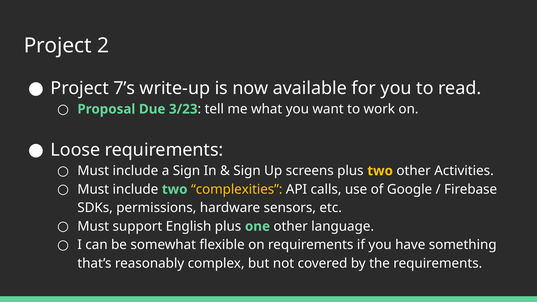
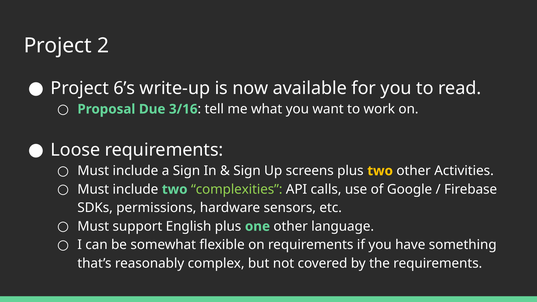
7’s: 7’s -> 6’s
3/23: 3/23 -> 3/16
complexities colour: yellow -> light green
